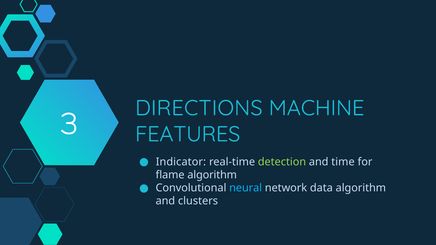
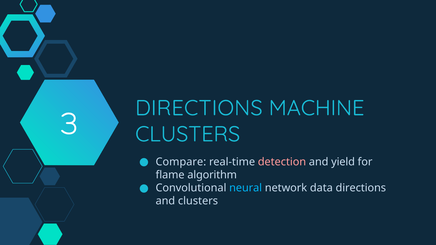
FEATURES at (188, 134): FEATURES -> CLUSTERS
Indicator: Indicator -> Compare
detection colour: light green -> pink
time: time -> yield
data algorithm: algorithm -> directions
